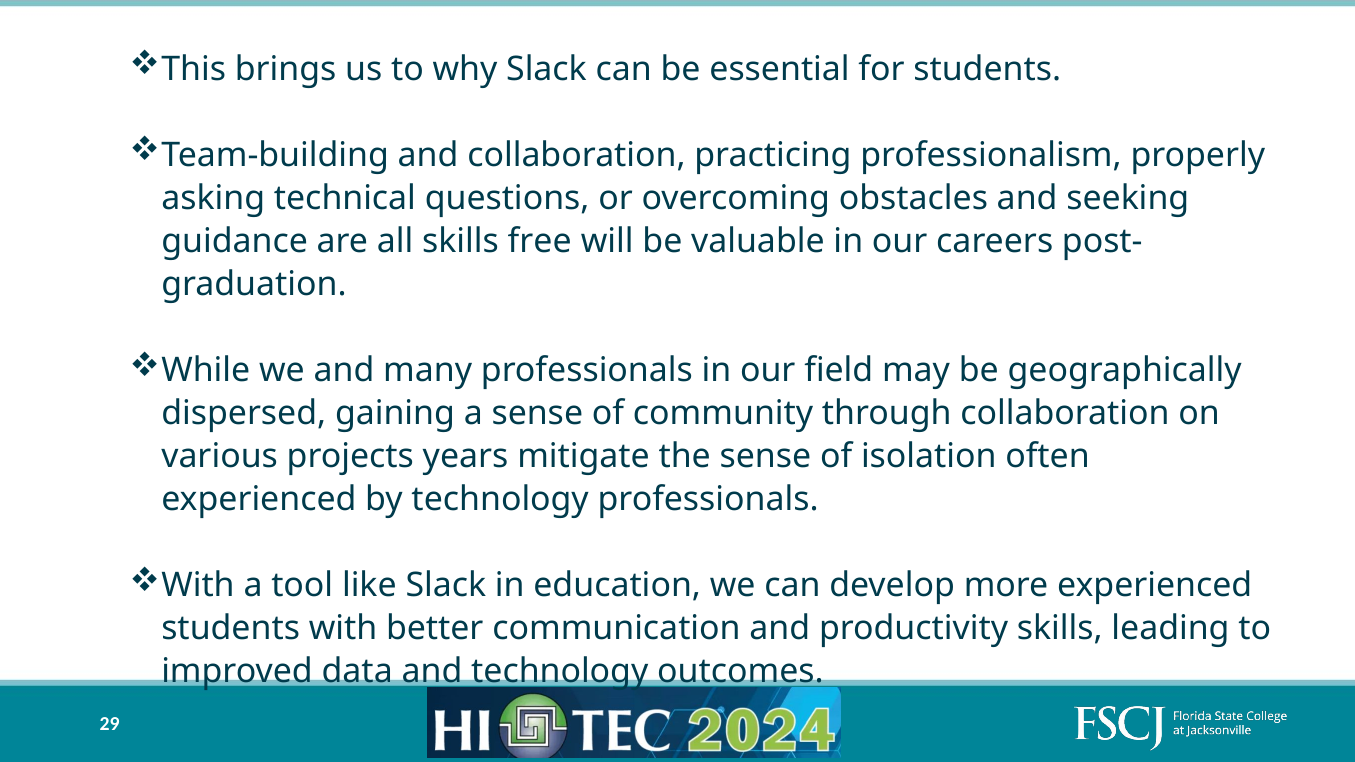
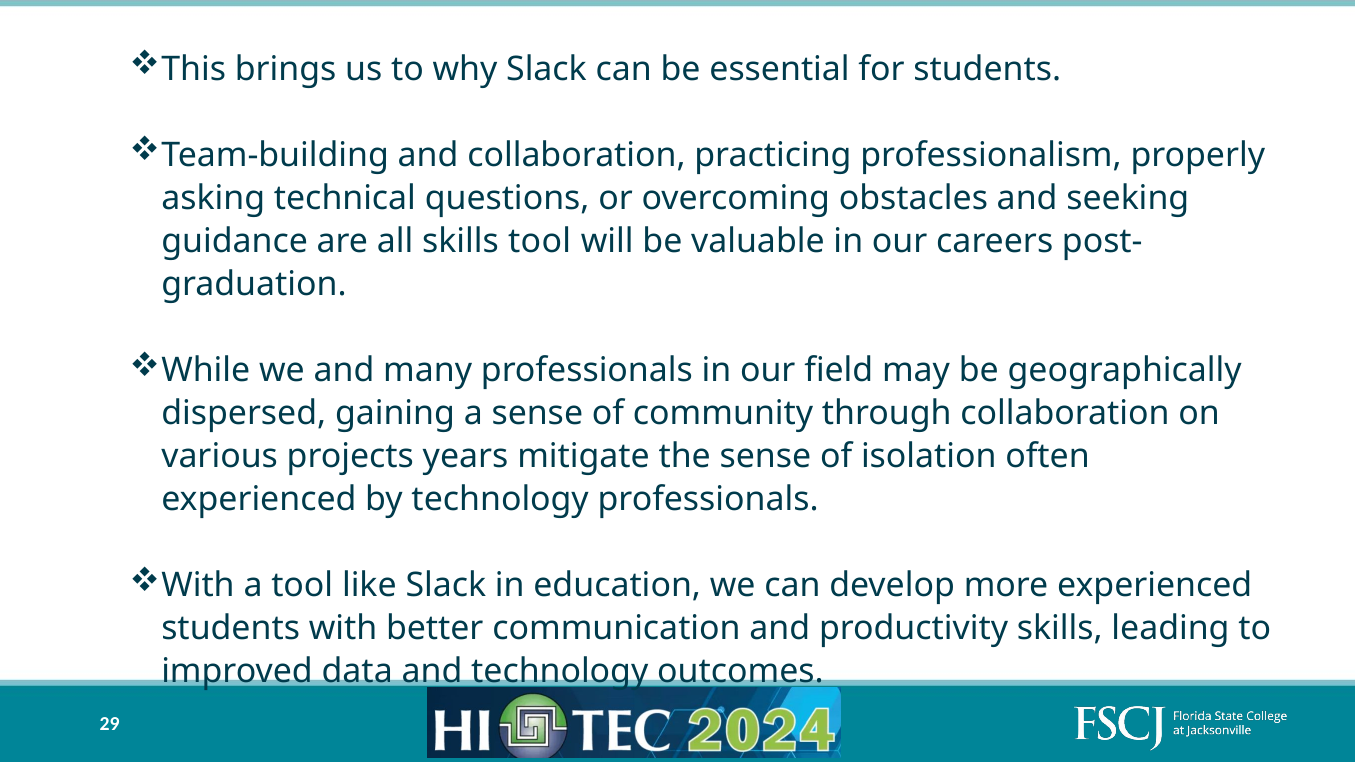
skills free: free -> tool
